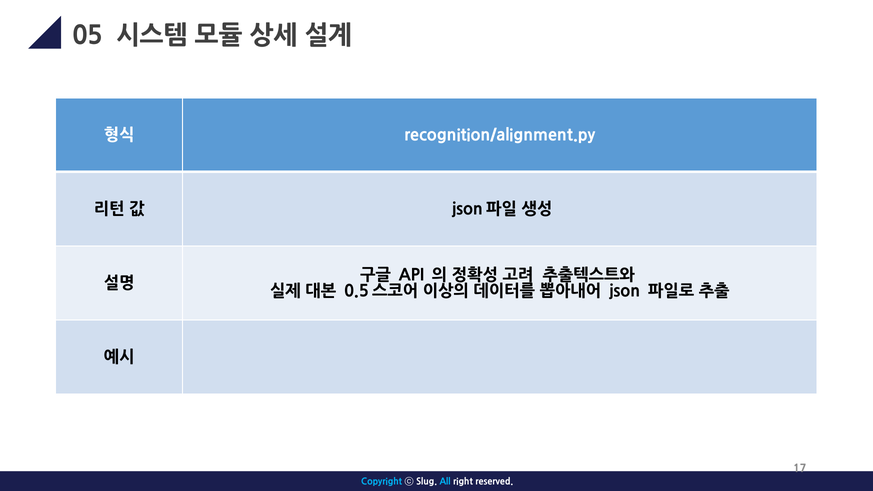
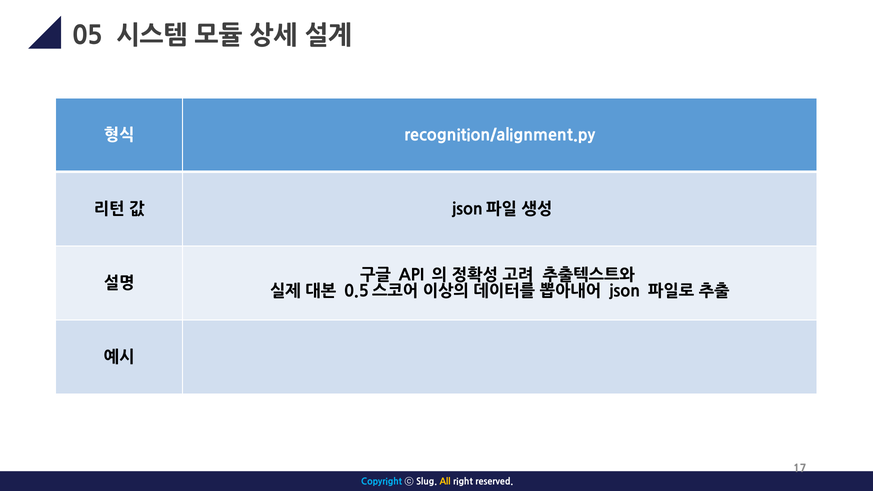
All colour: light blue -> yellow
